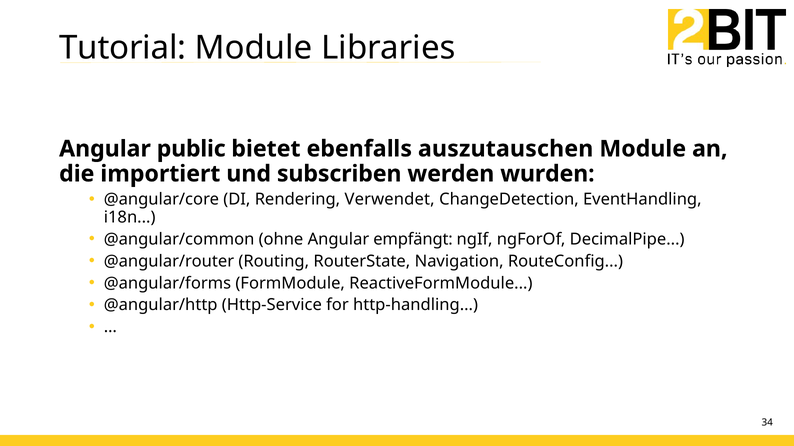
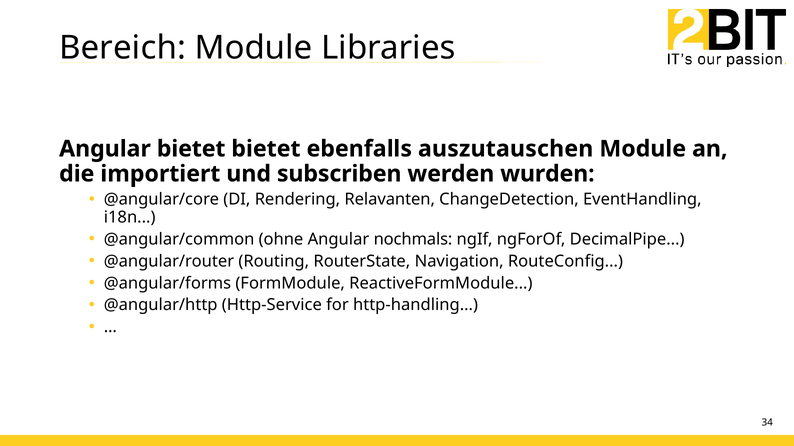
Tutorial: Tutorial -> Bereich
Angular public: public -> bietet
Verwendet: Verwendet -> Relavanten
empfängt: empfängt -> nochmals
